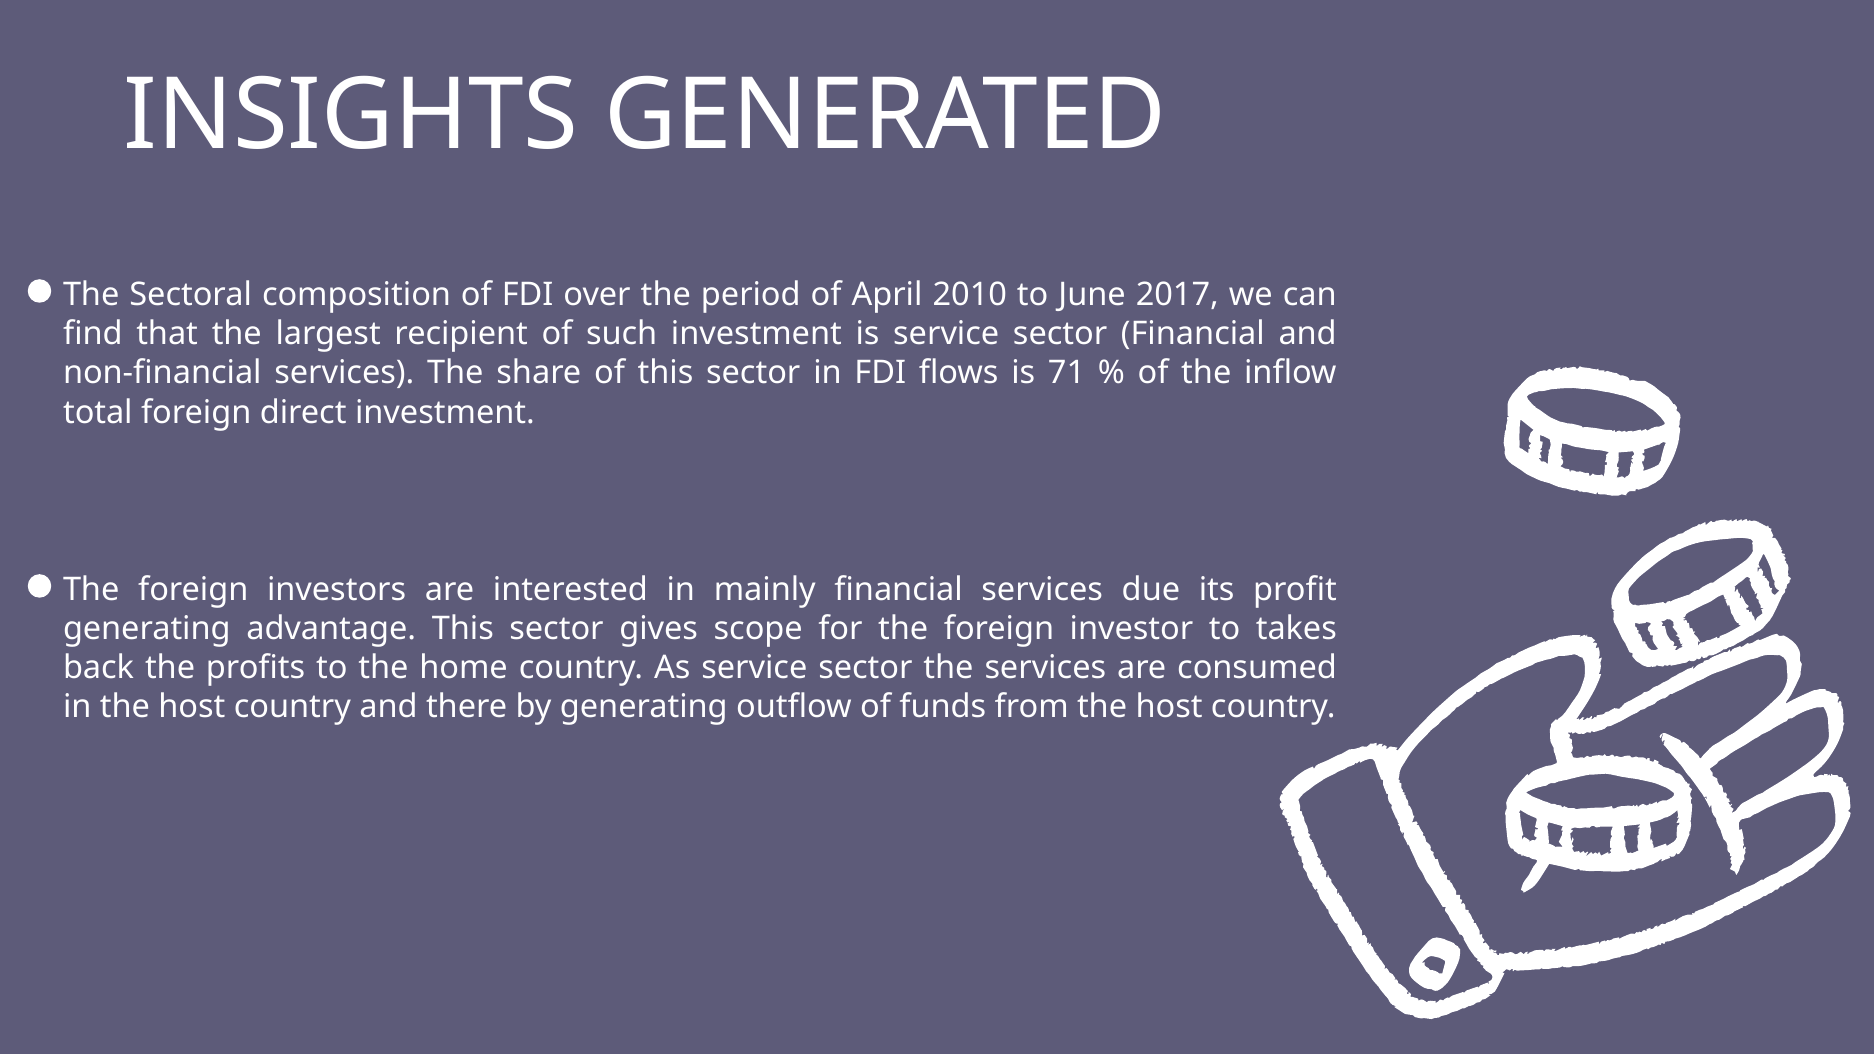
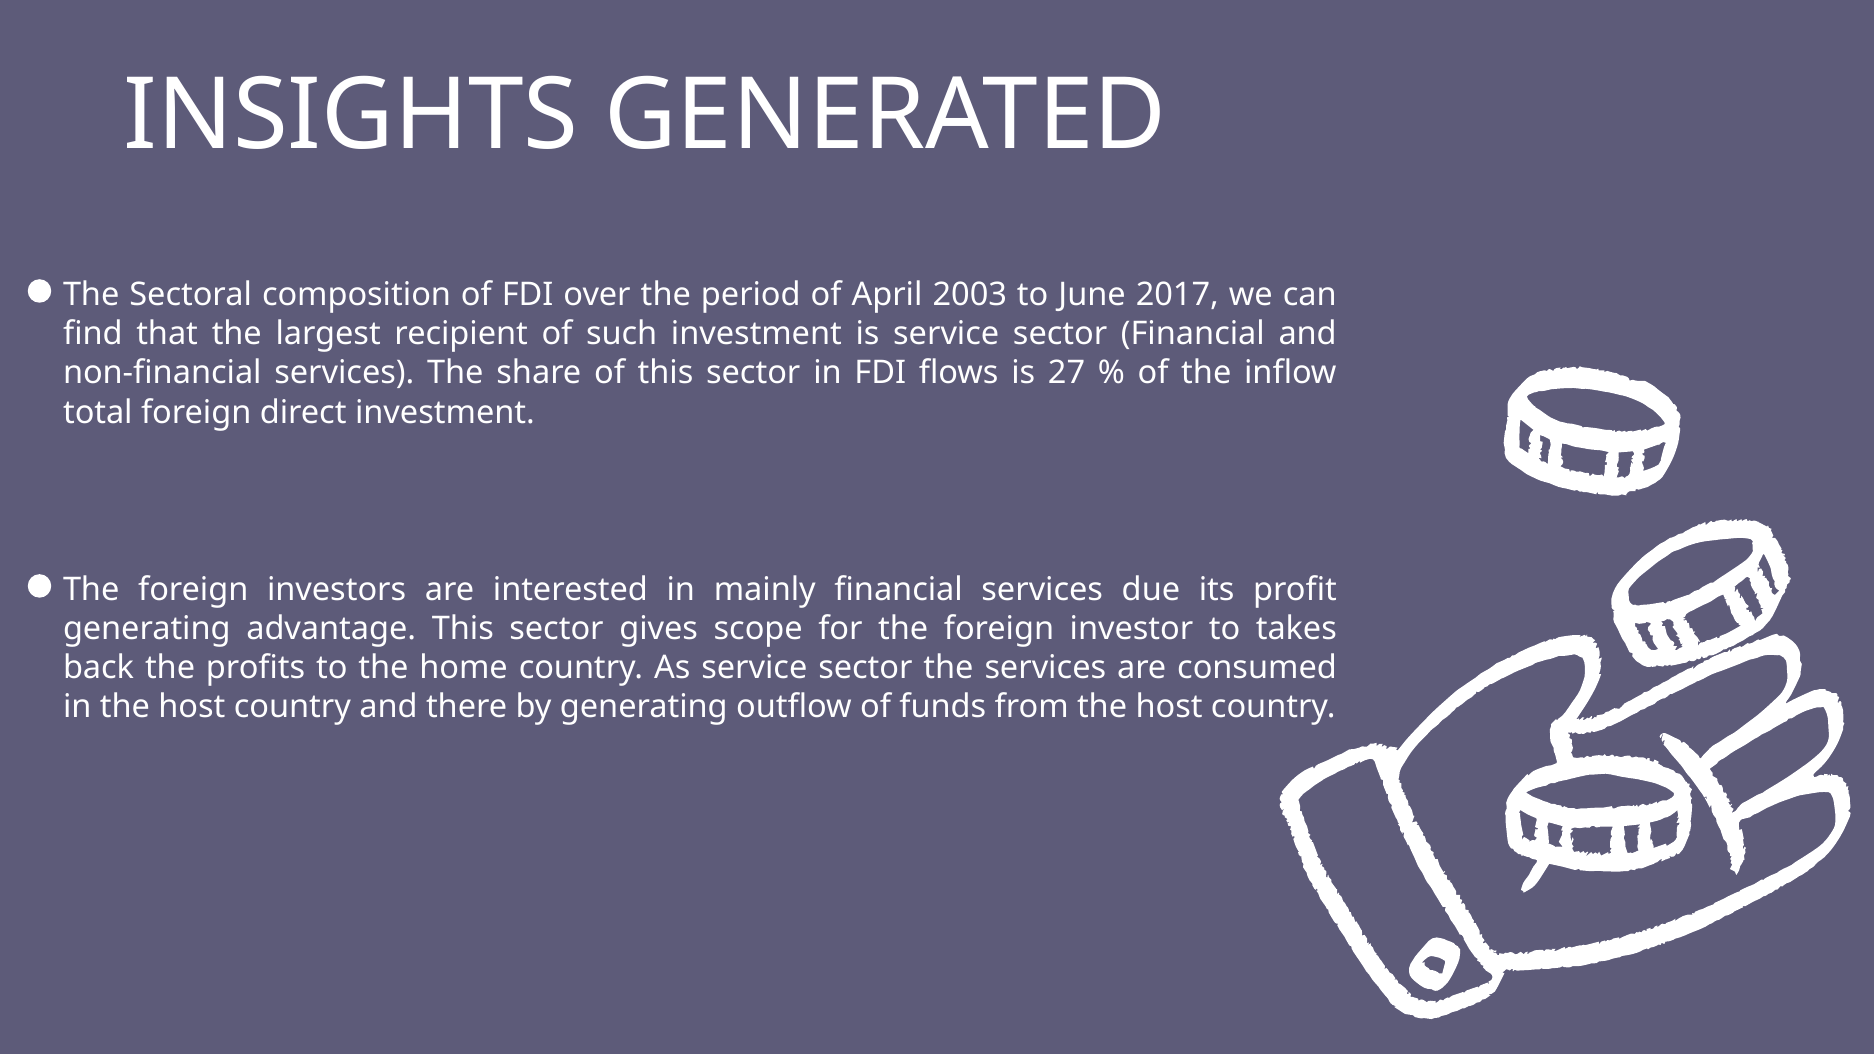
2010: 2010 -> 2003
71: 71 -> 27
